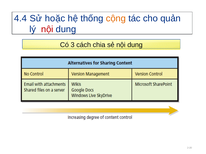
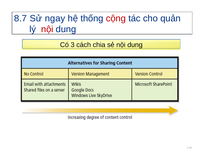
4.4: 4.4 -> 8.7
hoặc: hoặc -> ngay
cộng colour: orange -> red
